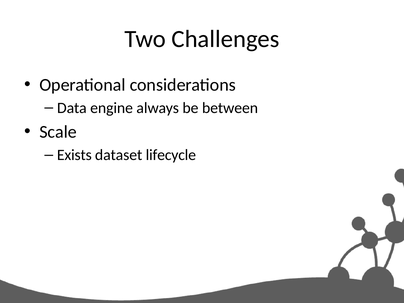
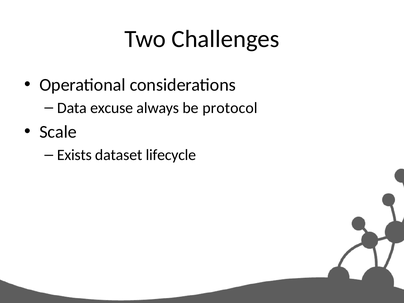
engine: engine -> excuse
between: between -> protocol
